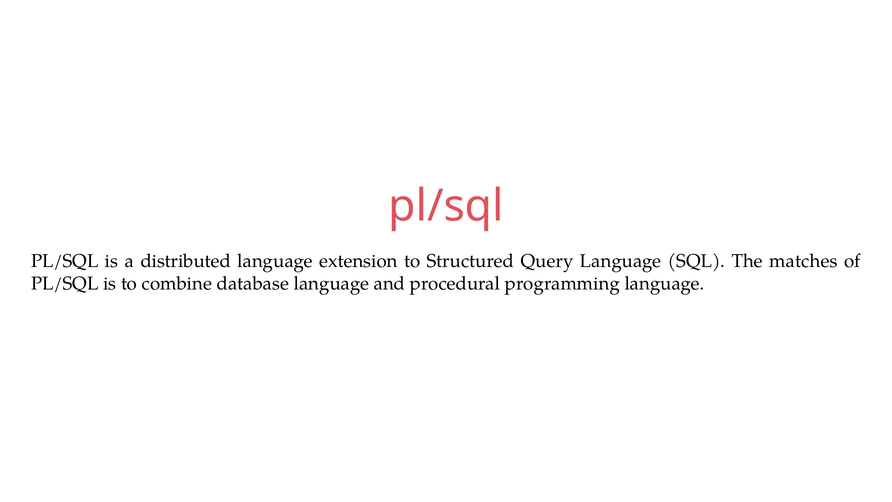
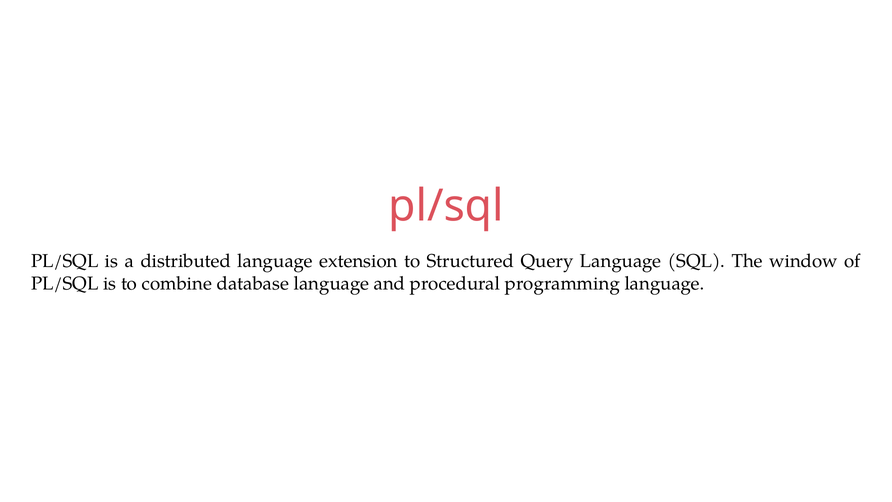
matches: matches -> window
